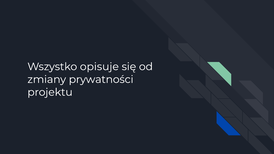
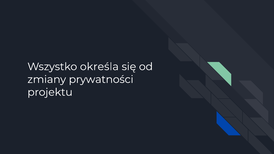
opisuje: opisuje -> określa
